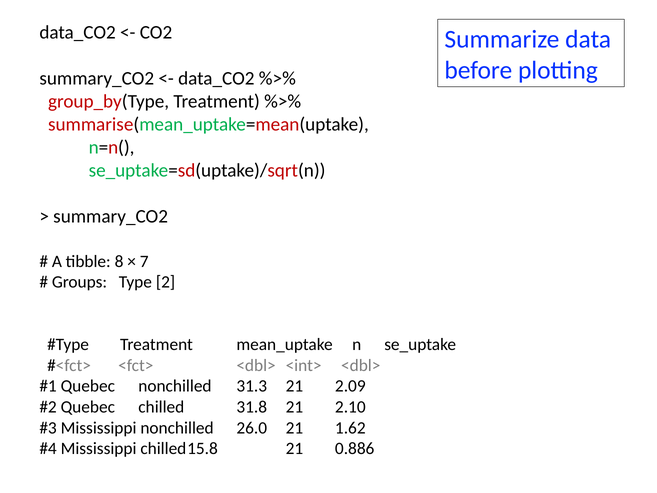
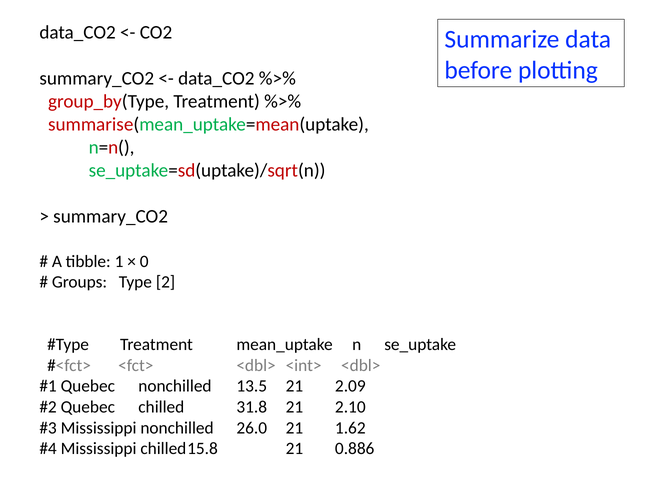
8: 8 -> 1
7: 7 -> 0
31.3: 31.3 -> 13.5
